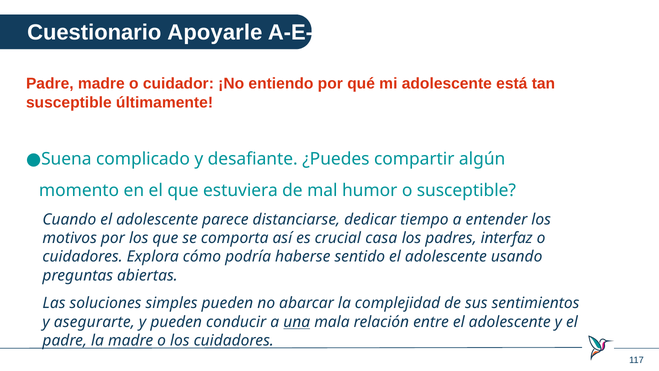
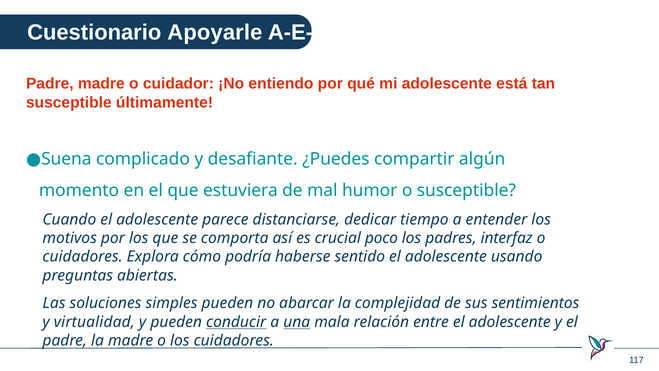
casa: casa -> poco
asegurarte: asegurarte -> virtualidad
conducir underline: none -> present
